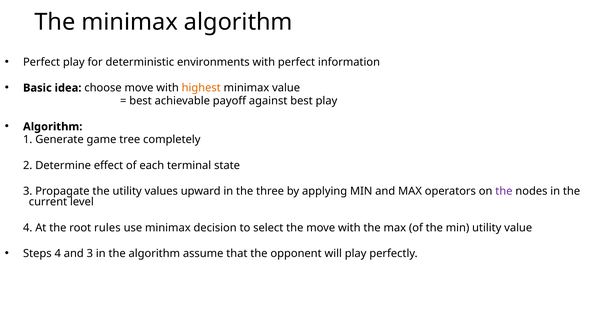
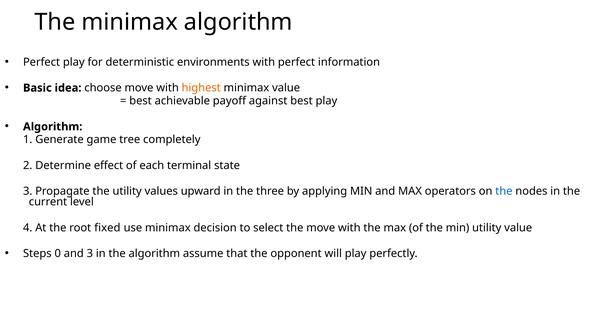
the at (504, 191) colour: purple -> blue
rules: rules -> fixed
Steps 4: 4 -> 0
